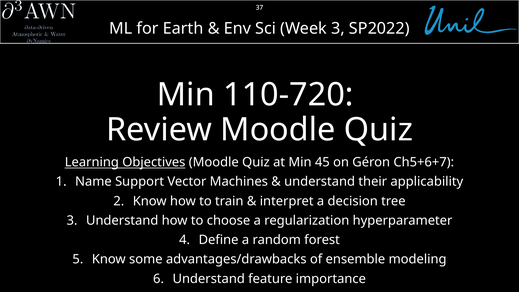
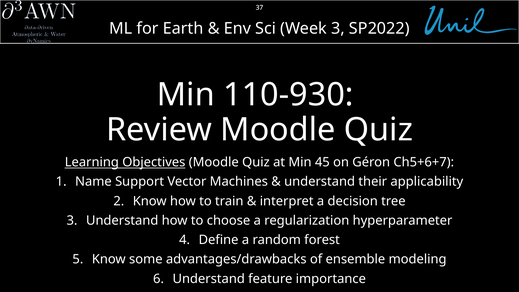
110-720: 110-720 -> 110-930
